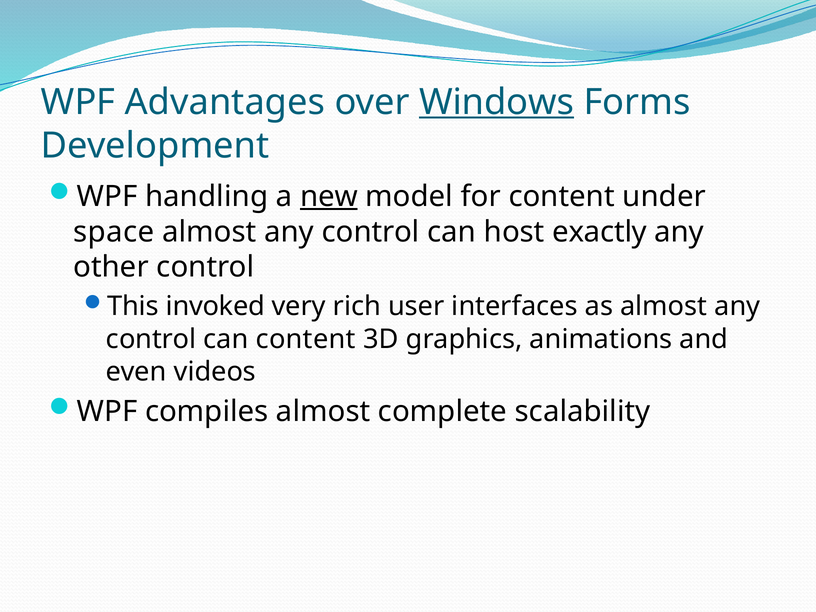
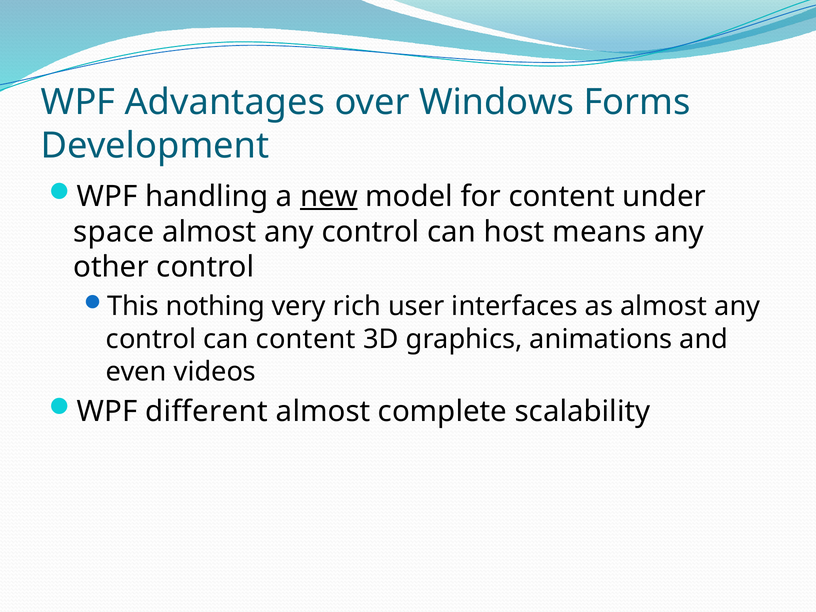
Windows underline: present -> none
exactly: exactly -> means
invoked: invoked -> nothing
compiles: compiles -> different
